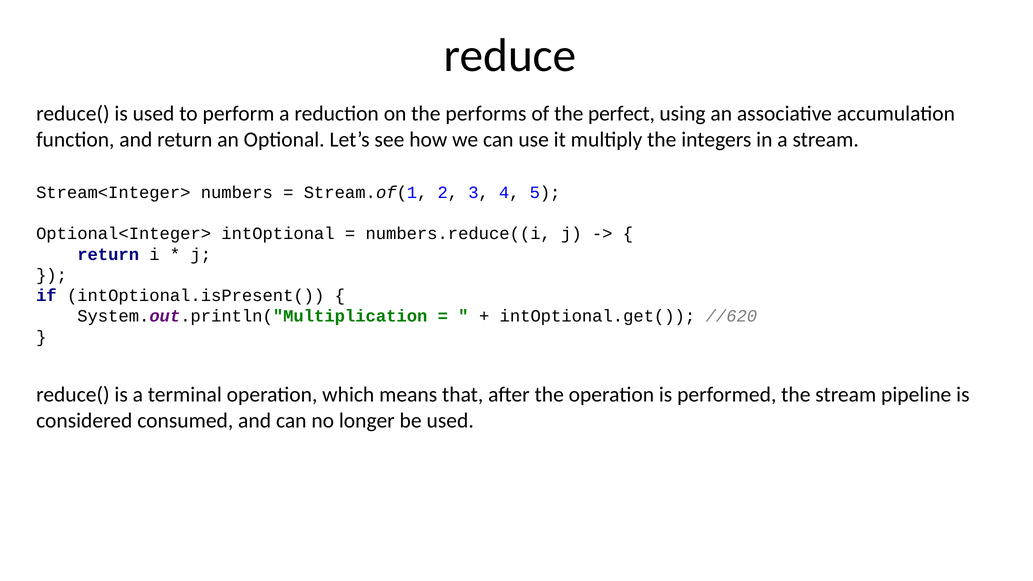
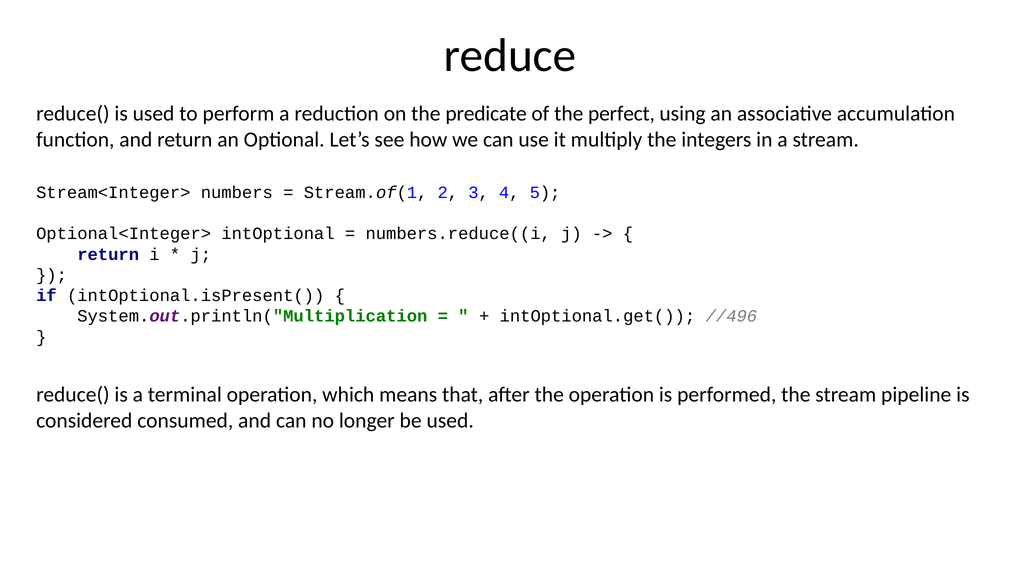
performs: performs -> predicate
//620: //620 -> //496
